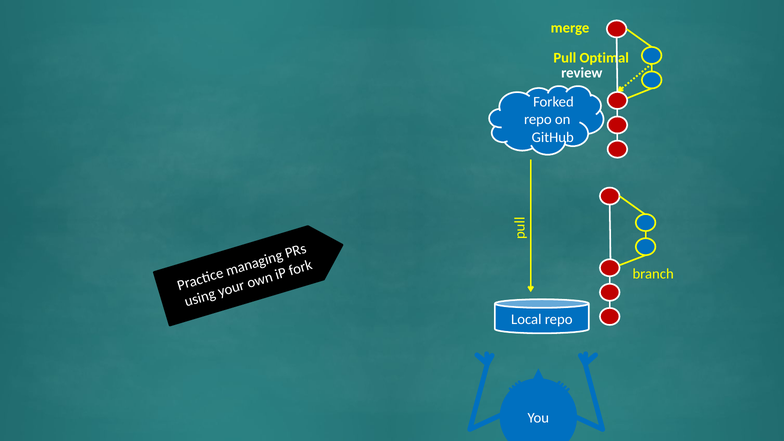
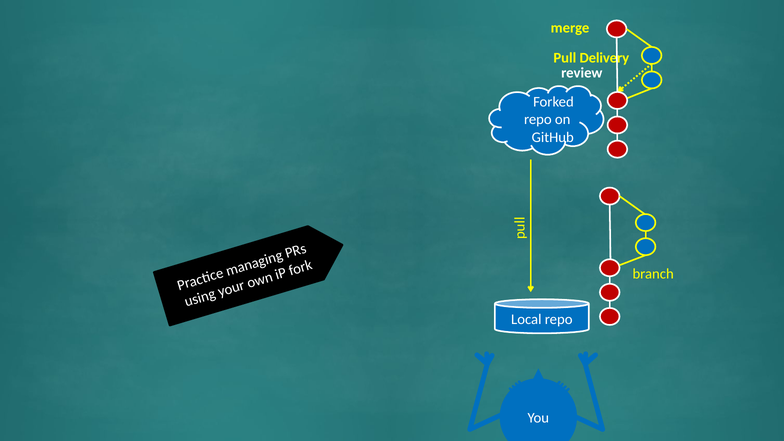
Optimal: Optimal -> Delivery
